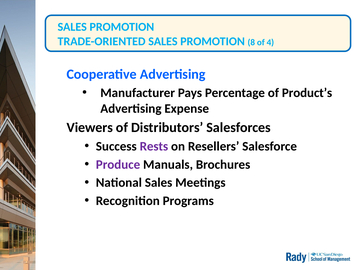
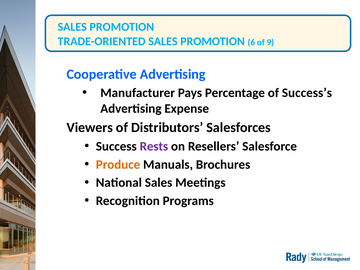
8: 8 -> 6
4: 4 -> 9
Product’s: Product’s -> Success’s
Produce colour: purple -> orange
